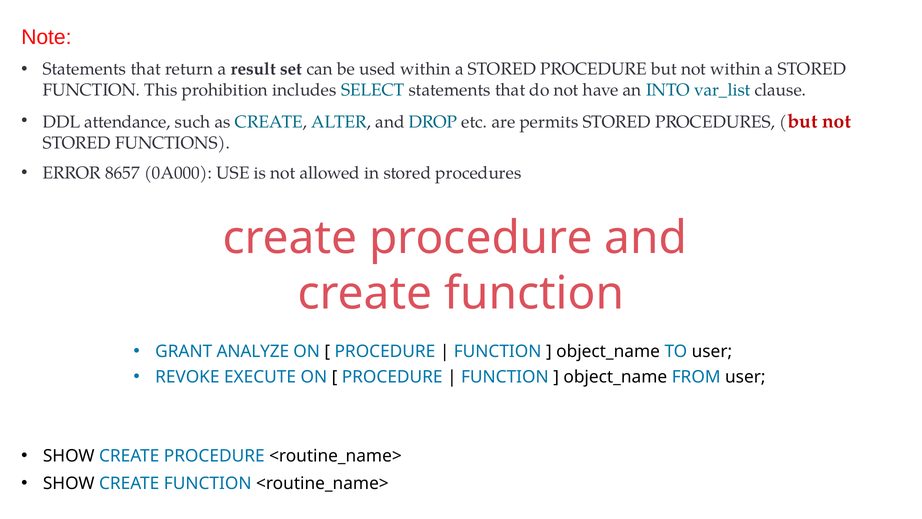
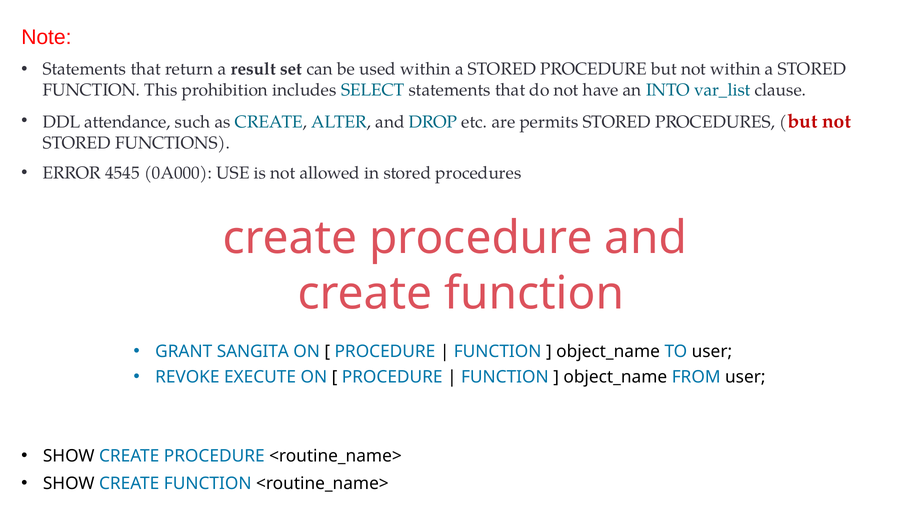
8657: 8657 -> 4545
ANALYZE: ANALYZE -> SANGITA
